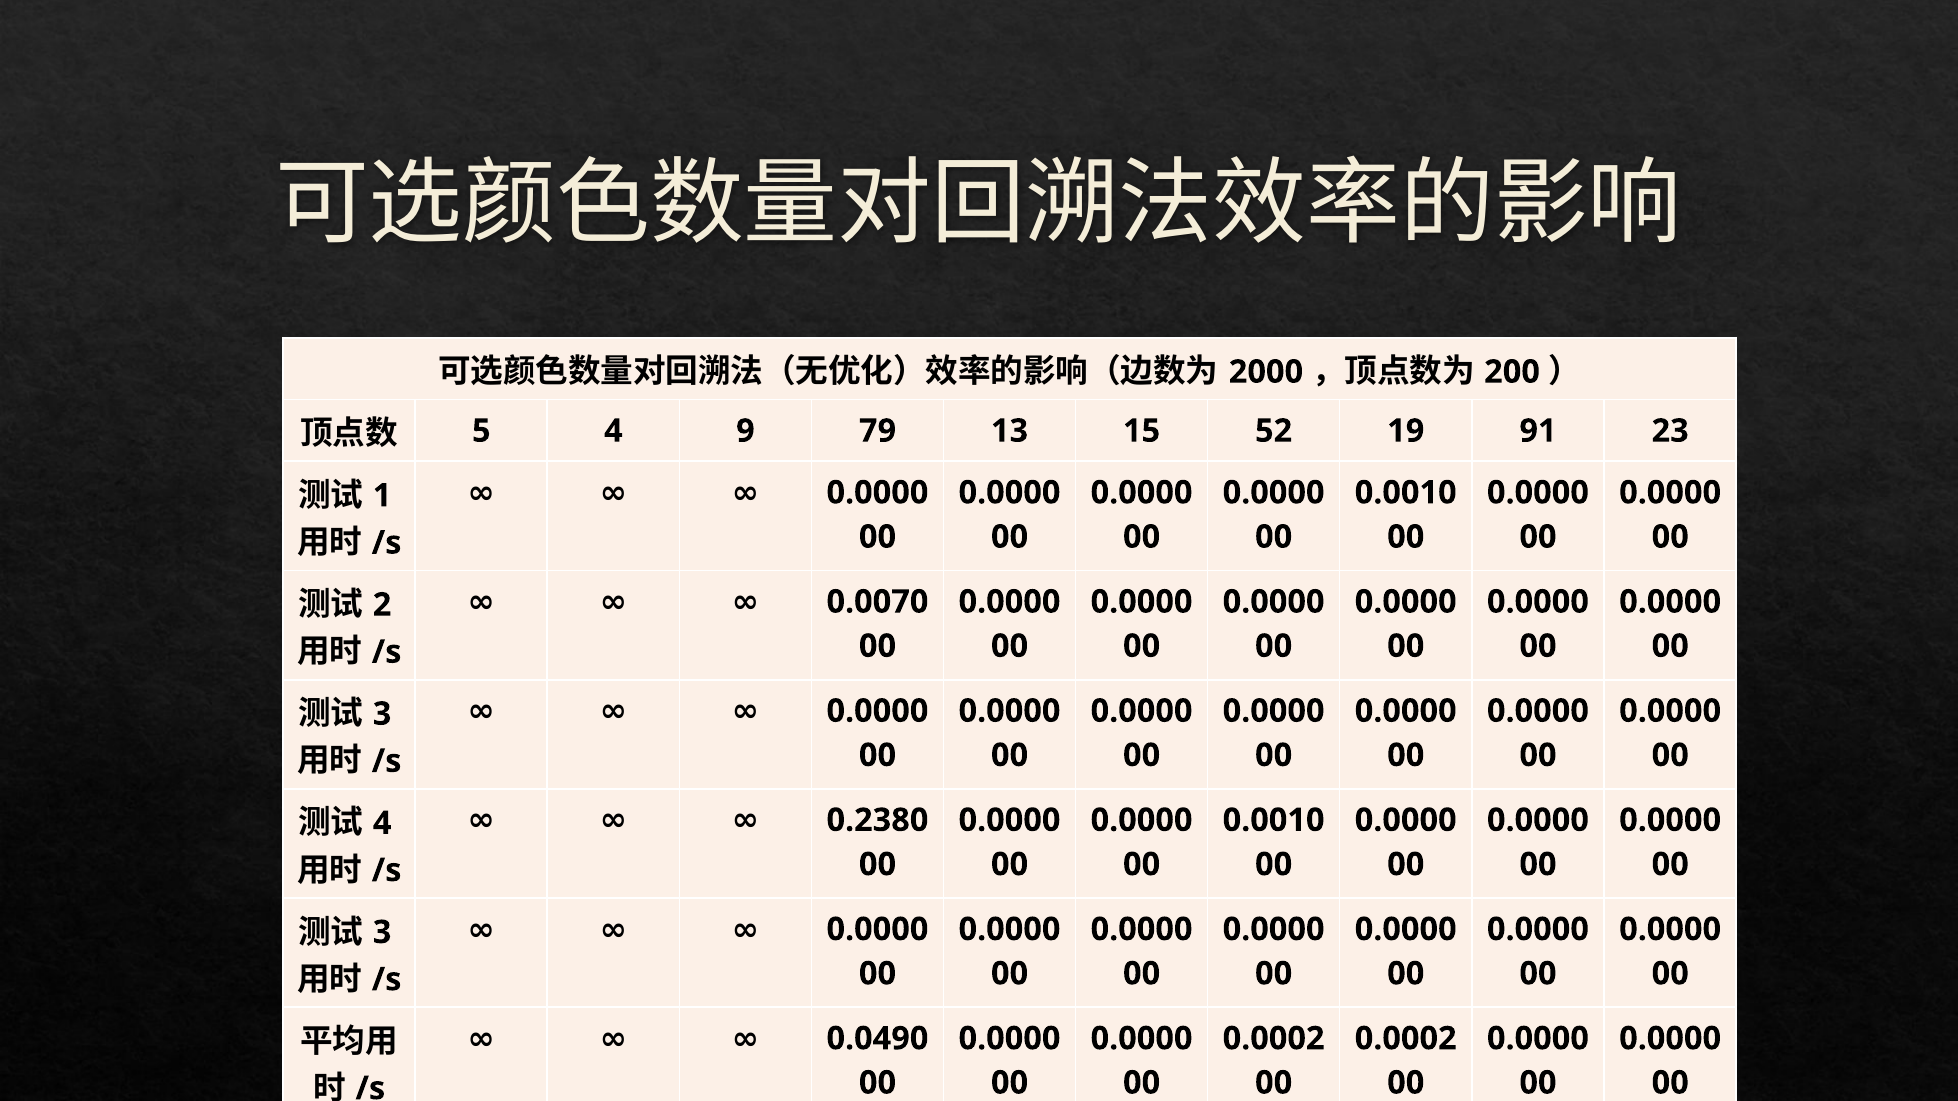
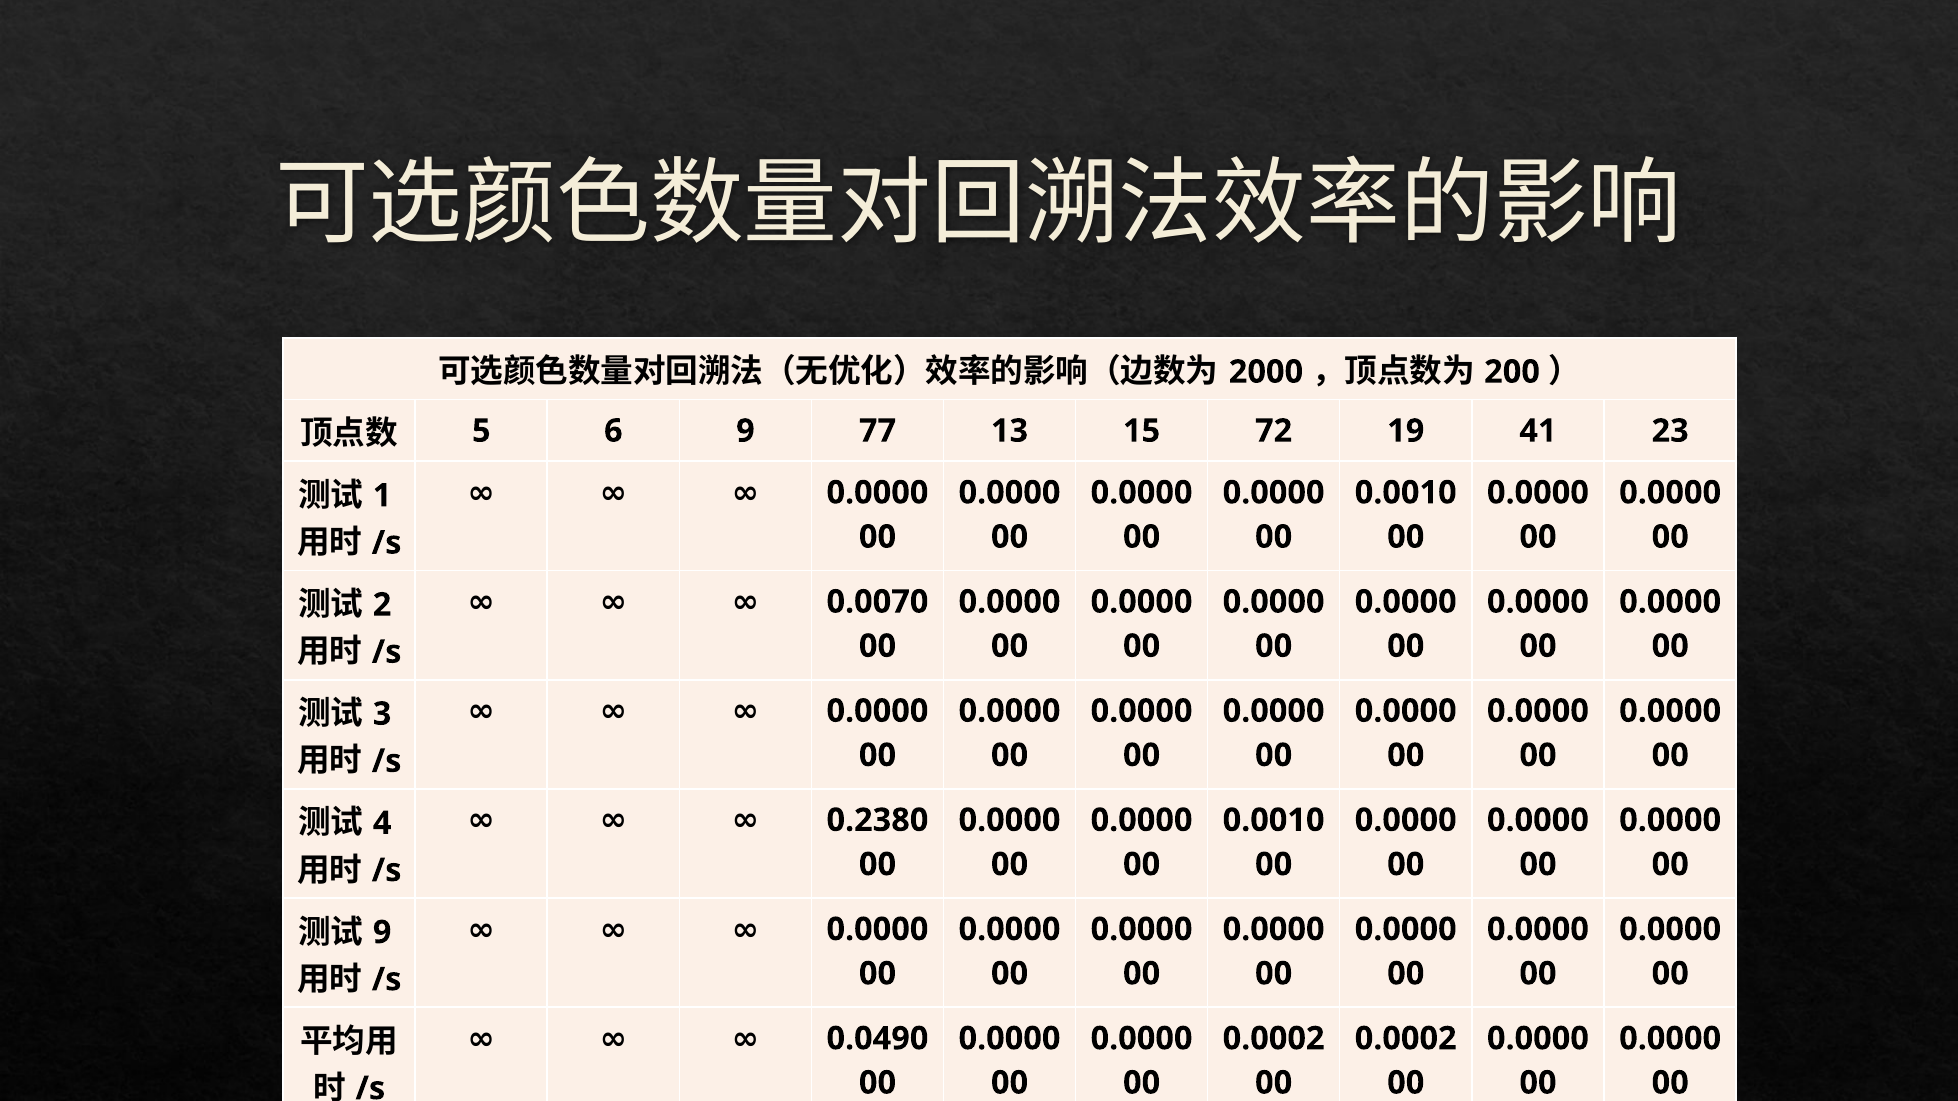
5 4: 4 -> 6
79: 79 -> 77
52: 52 -> 72
91: 91 -> 41
3 at (382, 933): 3 -> 9
